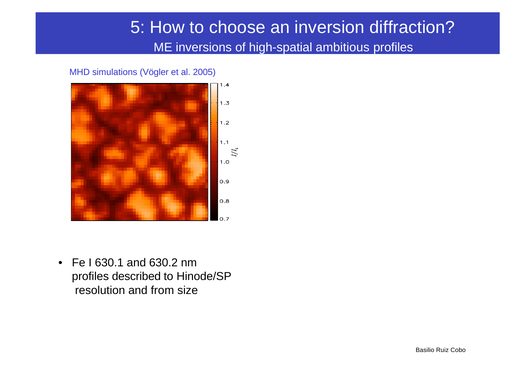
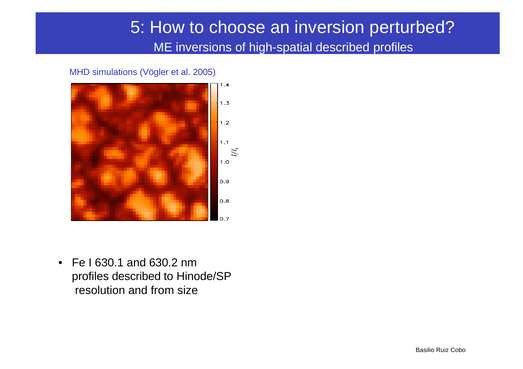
diffraction: diffraction -> perturbed
high-spatial ambitious: ambitious -> described
